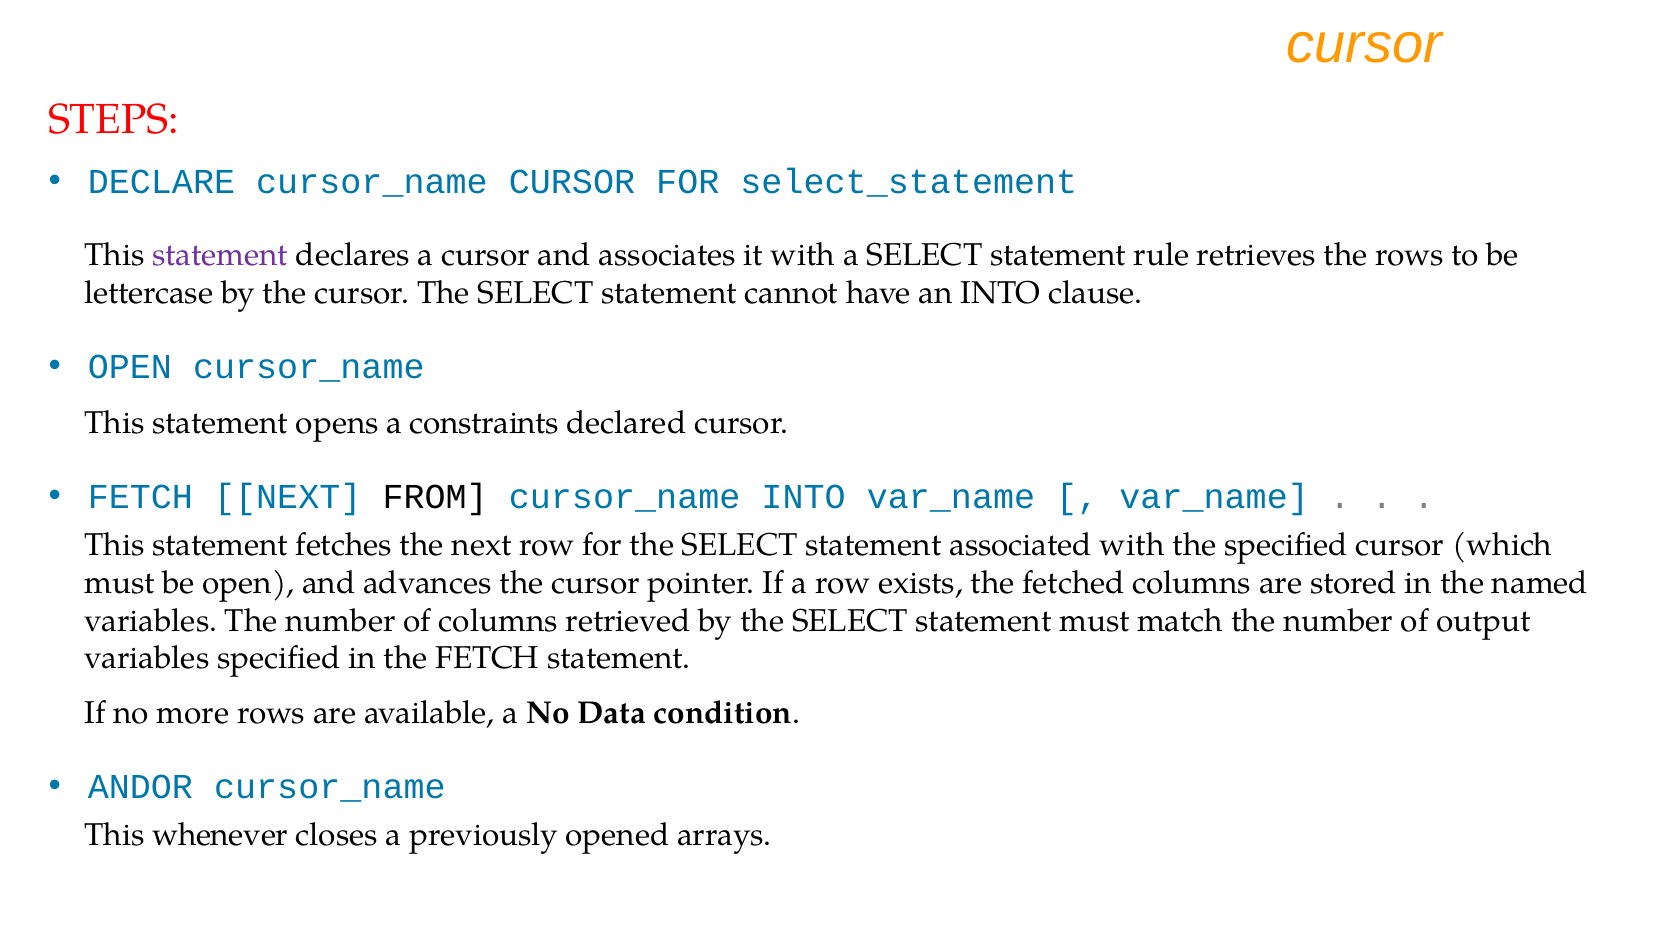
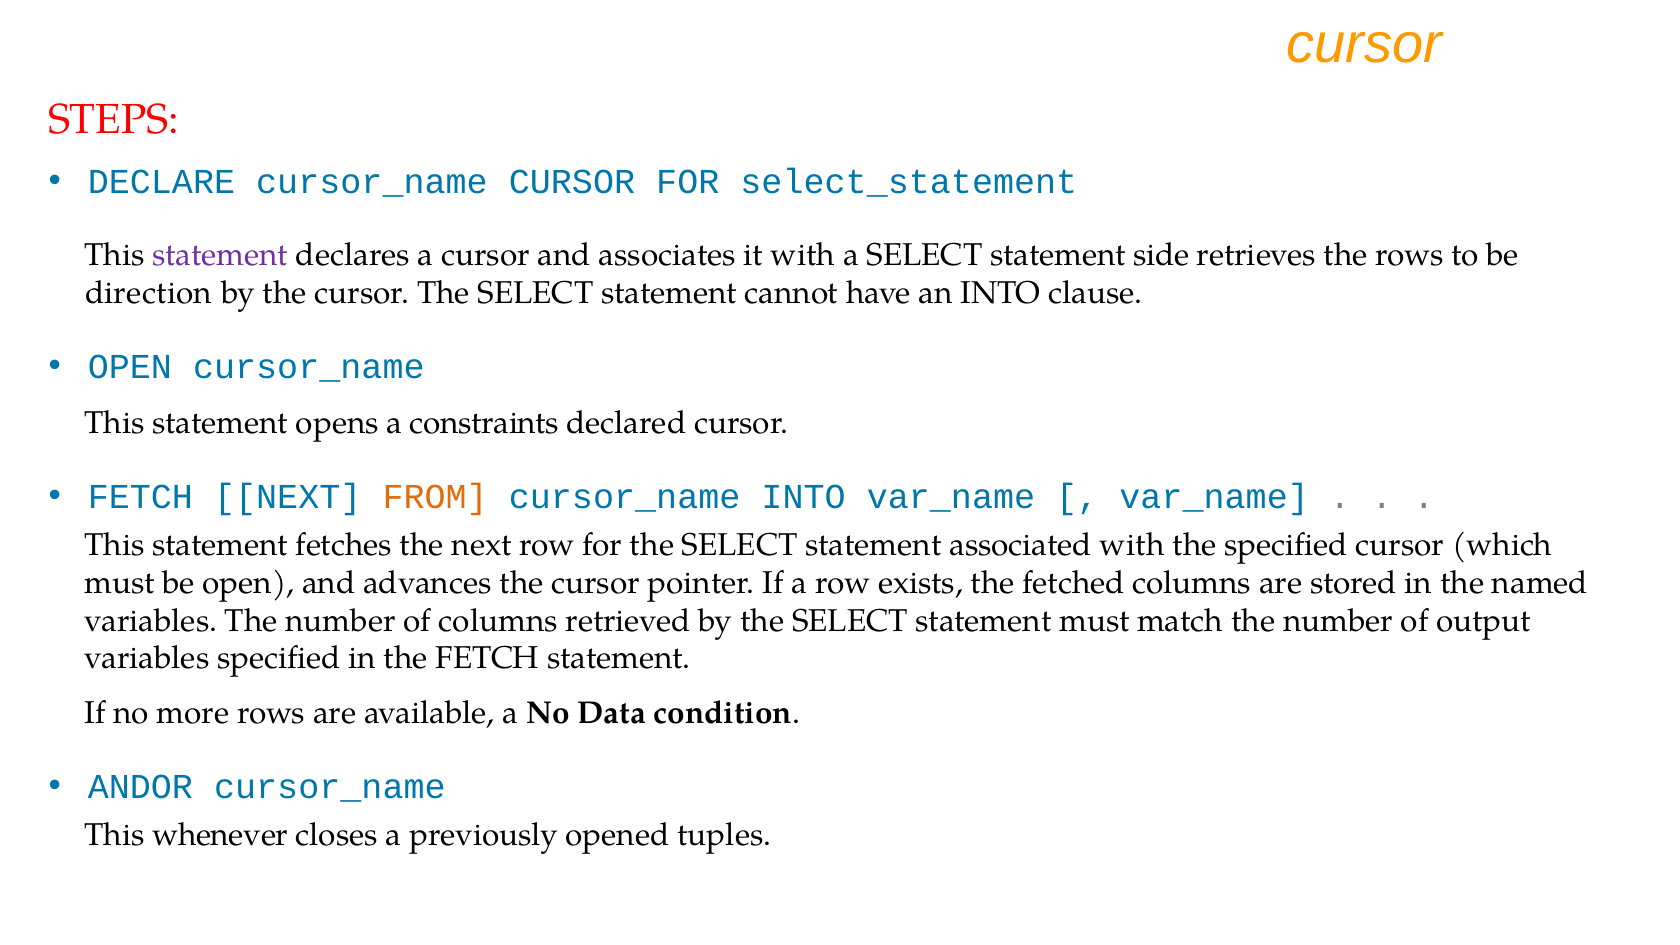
rule: rule -> side
lettercase: lettercase -> direction
FROM colour: black -> orange
arrays: arrays -> tuples
